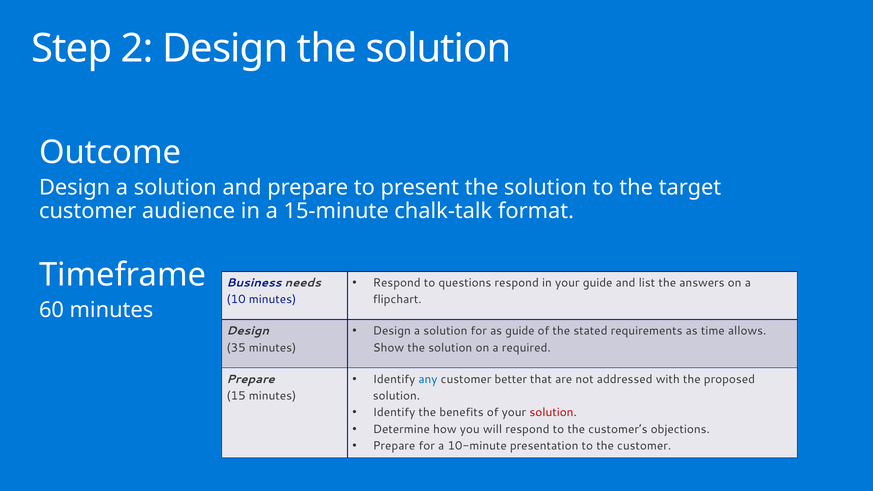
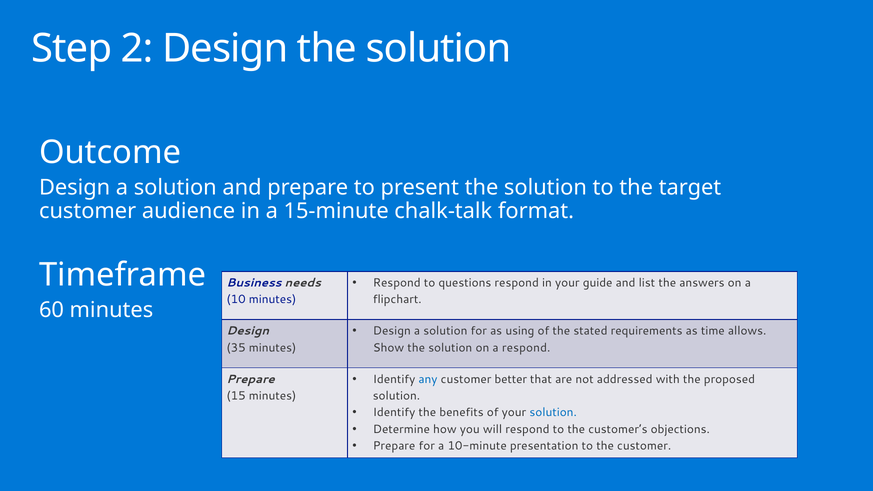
as guide: guide -> using
a required: required -> respond
solution at (553, 413) colour: red -> blue
